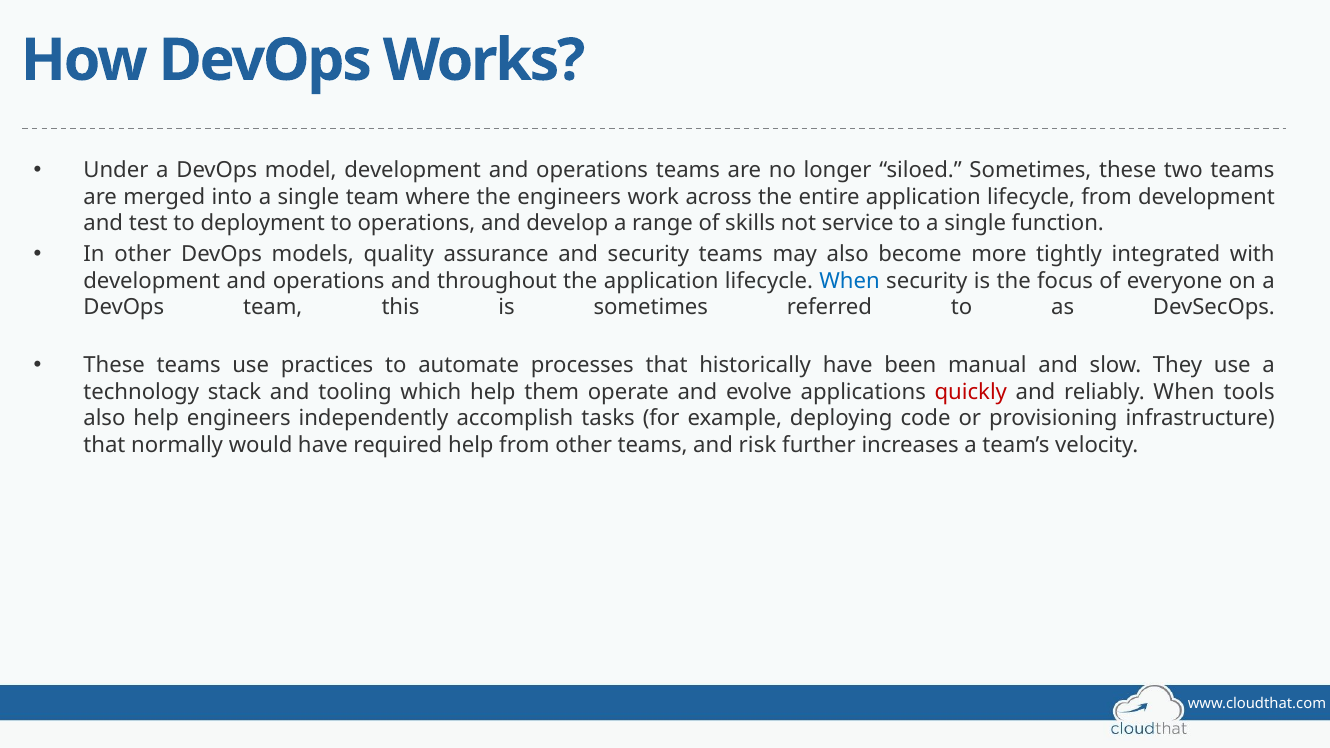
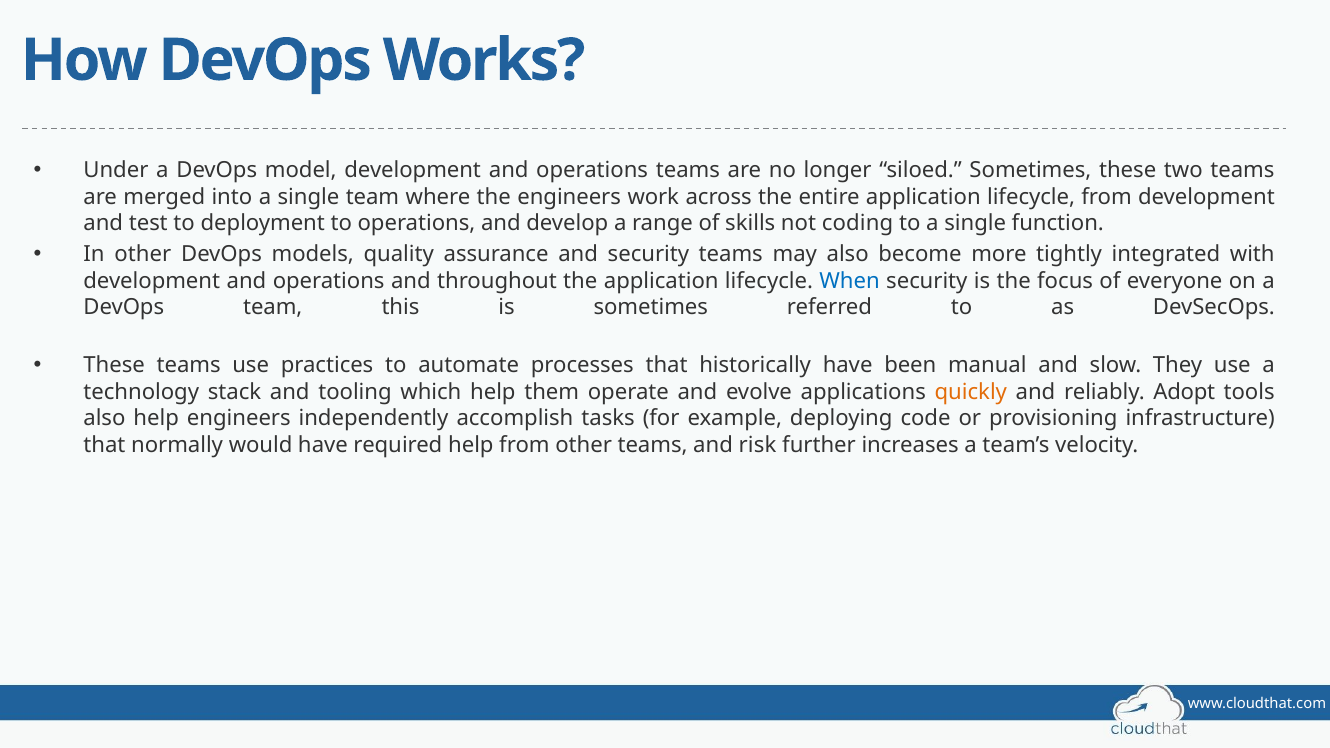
service: service -> coding
quickly colour: red -> orange
reliably When: When -> Adopt
